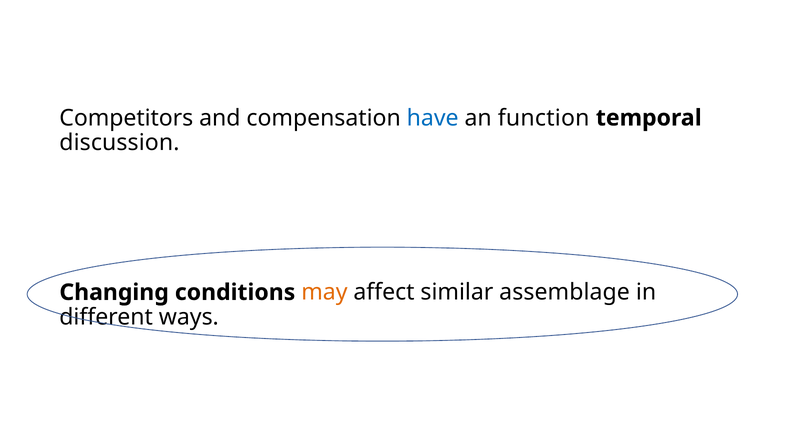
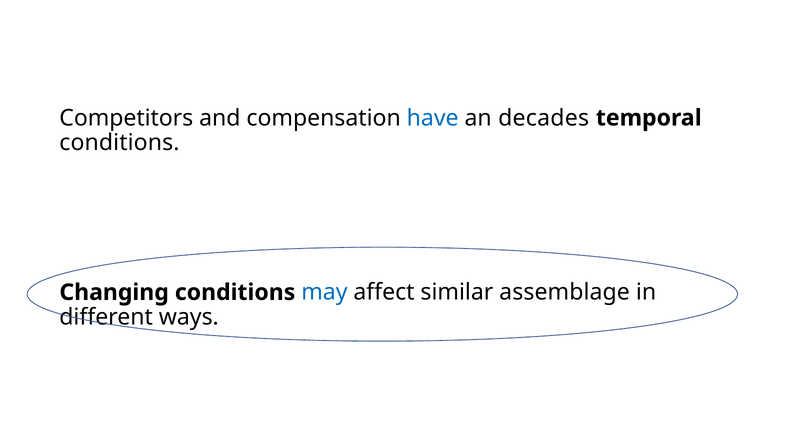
function: function -> decades
discussion at (119, 143): discussion -> conditions
may colour: orange -> blue
